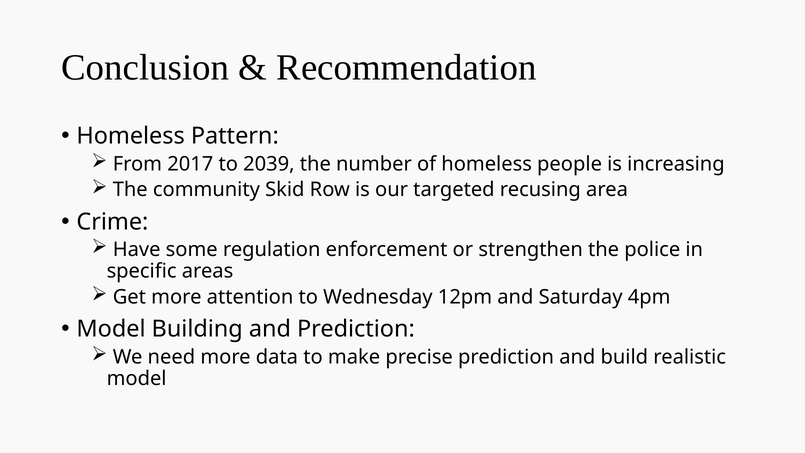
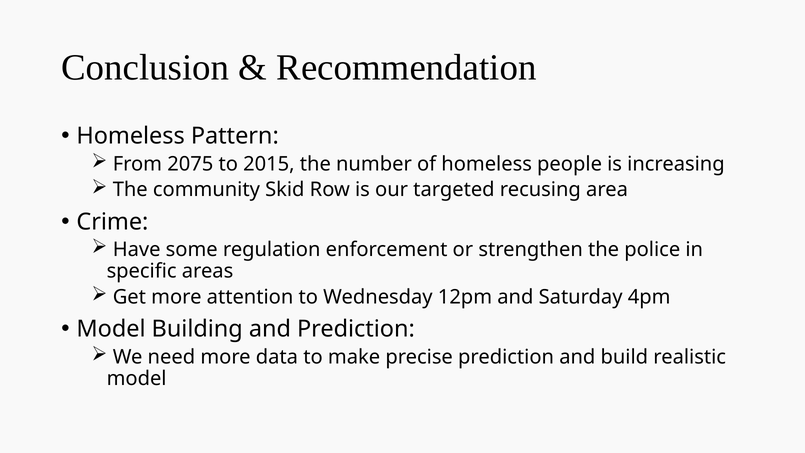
2017: 2017 -> 2075
2039: 2039 -> 2015
